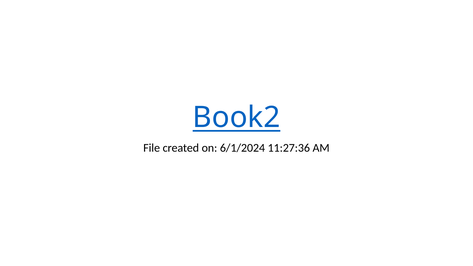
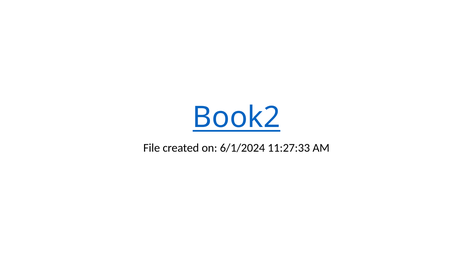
11:27:36: 11:27:36 -> 11:27:33
